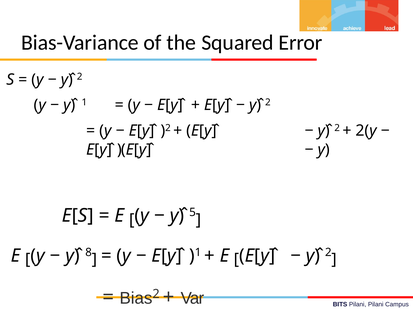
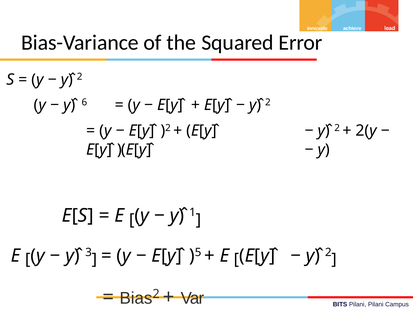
y)̂ 1: 1 -> 6
5: 5 -> 1
8: 8 -> 3
1 at (198, 252): 1 -> 5
